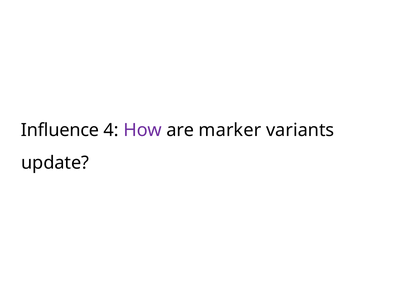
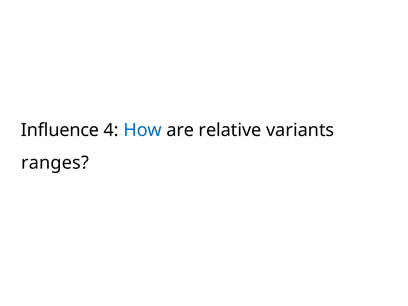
How colour: purple -> blue
marker: marker -> relative
update: update -> ranges
